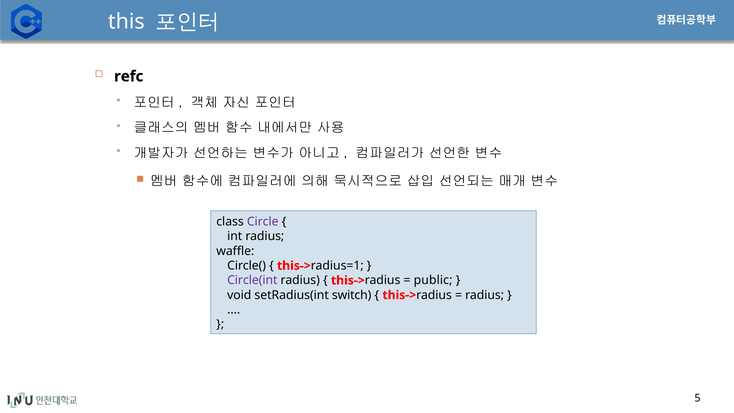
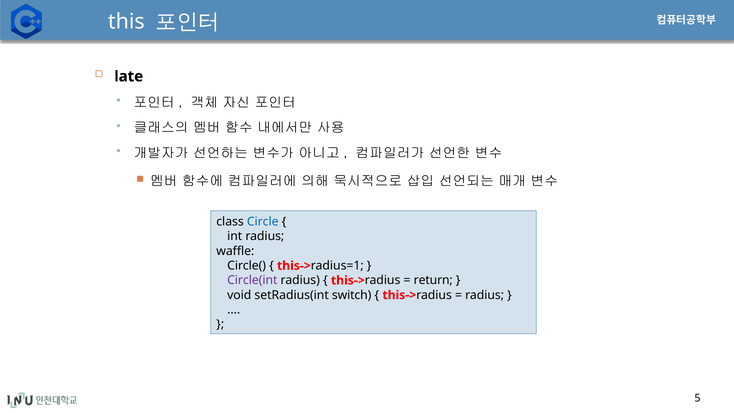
refc: refc -> late
Circle colour: purple -> blue
public: public -> return
